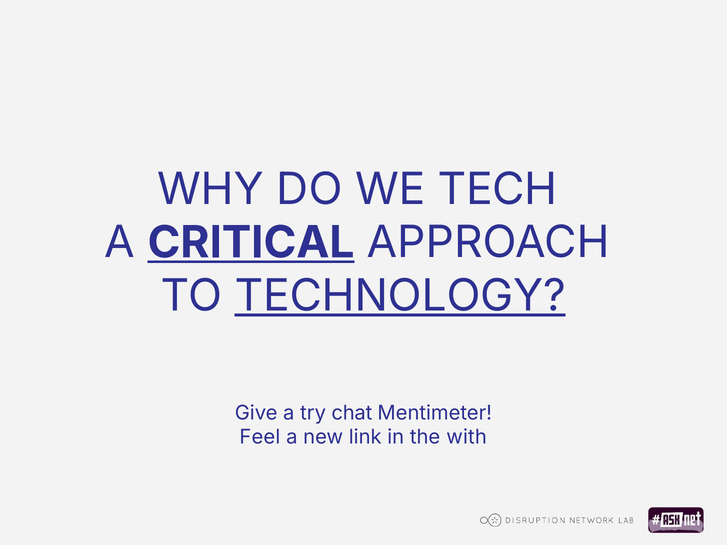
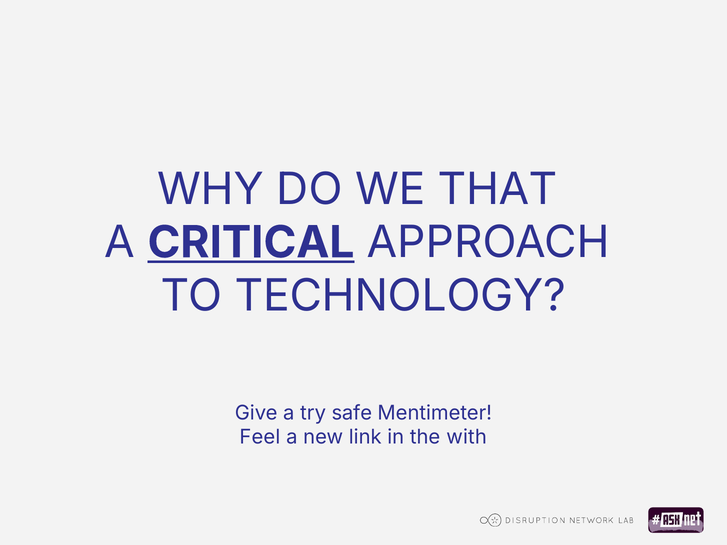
TECH: TECH -> THAT
TECHNOLOGY underline: present -> none
chat: chat -> safe
